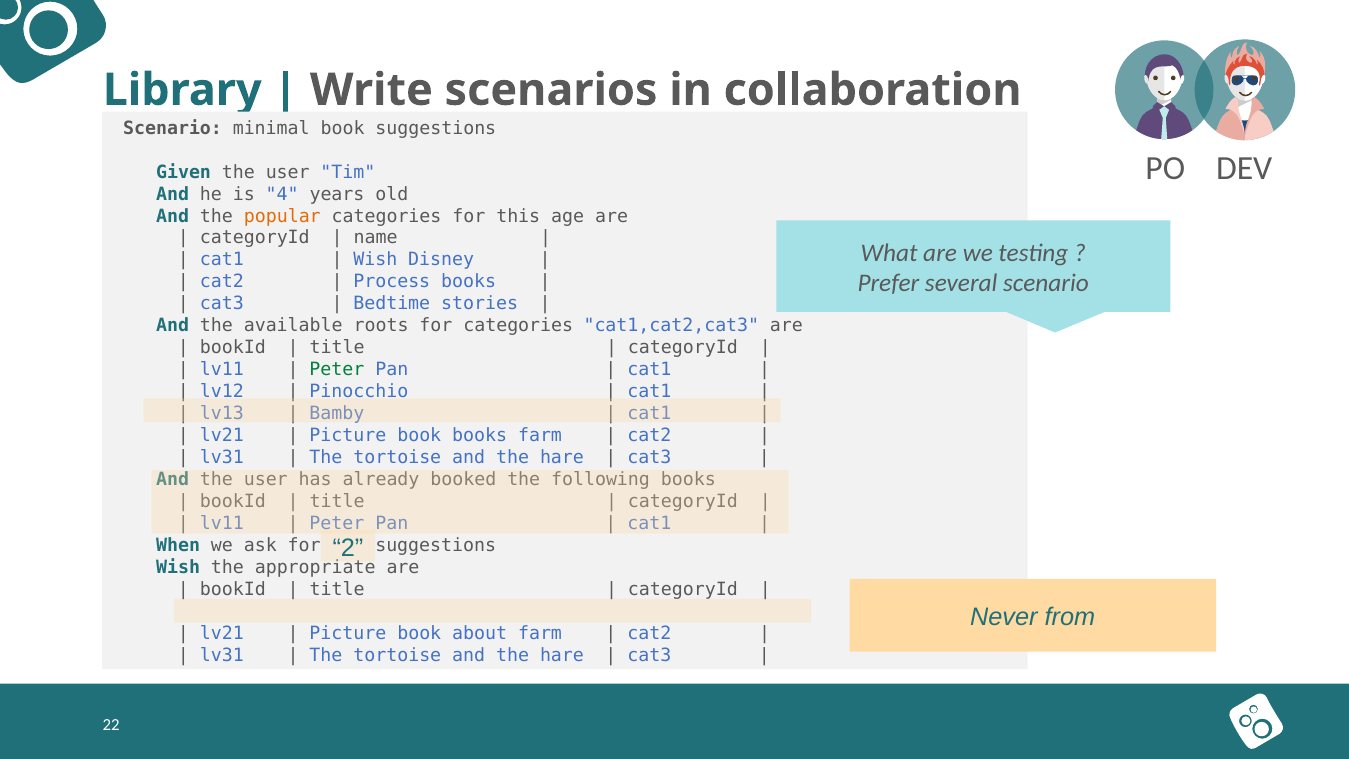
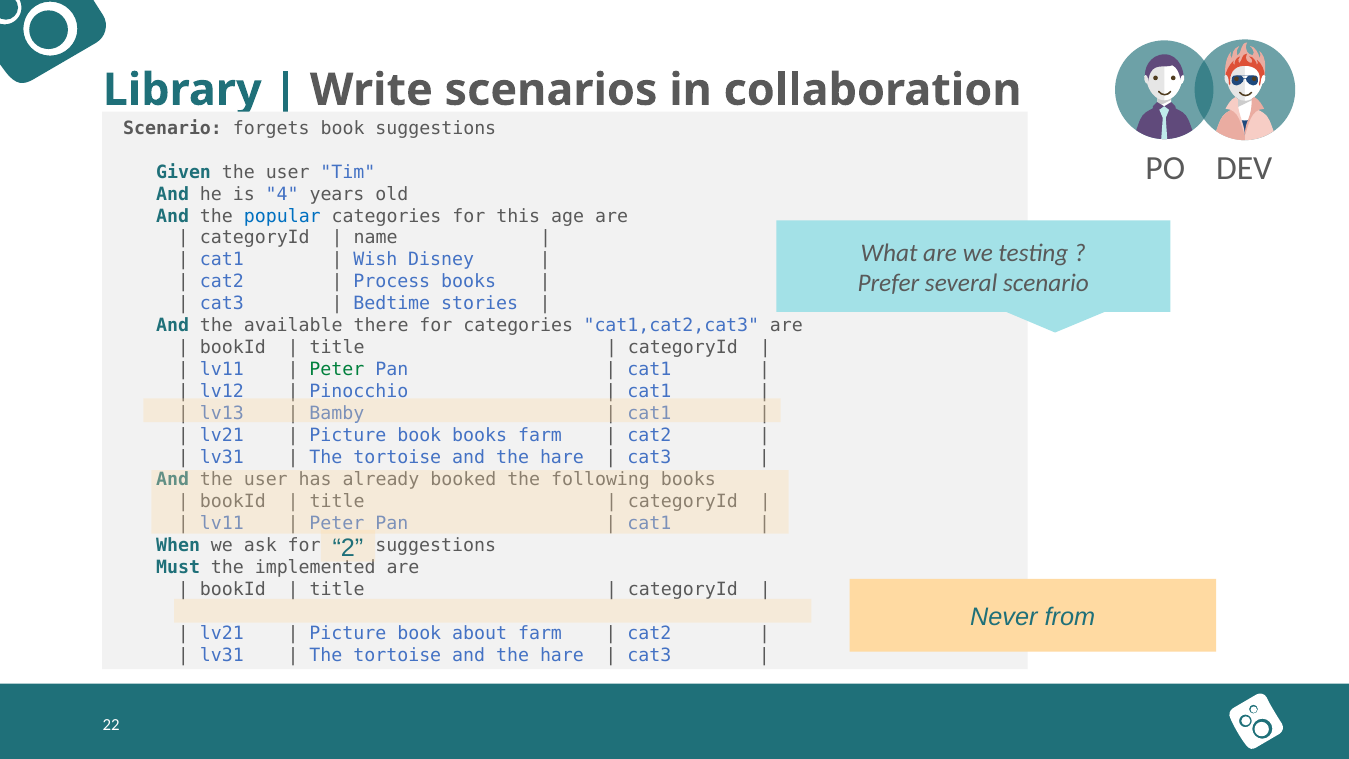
minimal: minimal -> forgets
popular colour: orange -> blue
roots: roots -> there
Wish at (178, 567): Wish -> Must
appropriate: appropriate -> implemented
